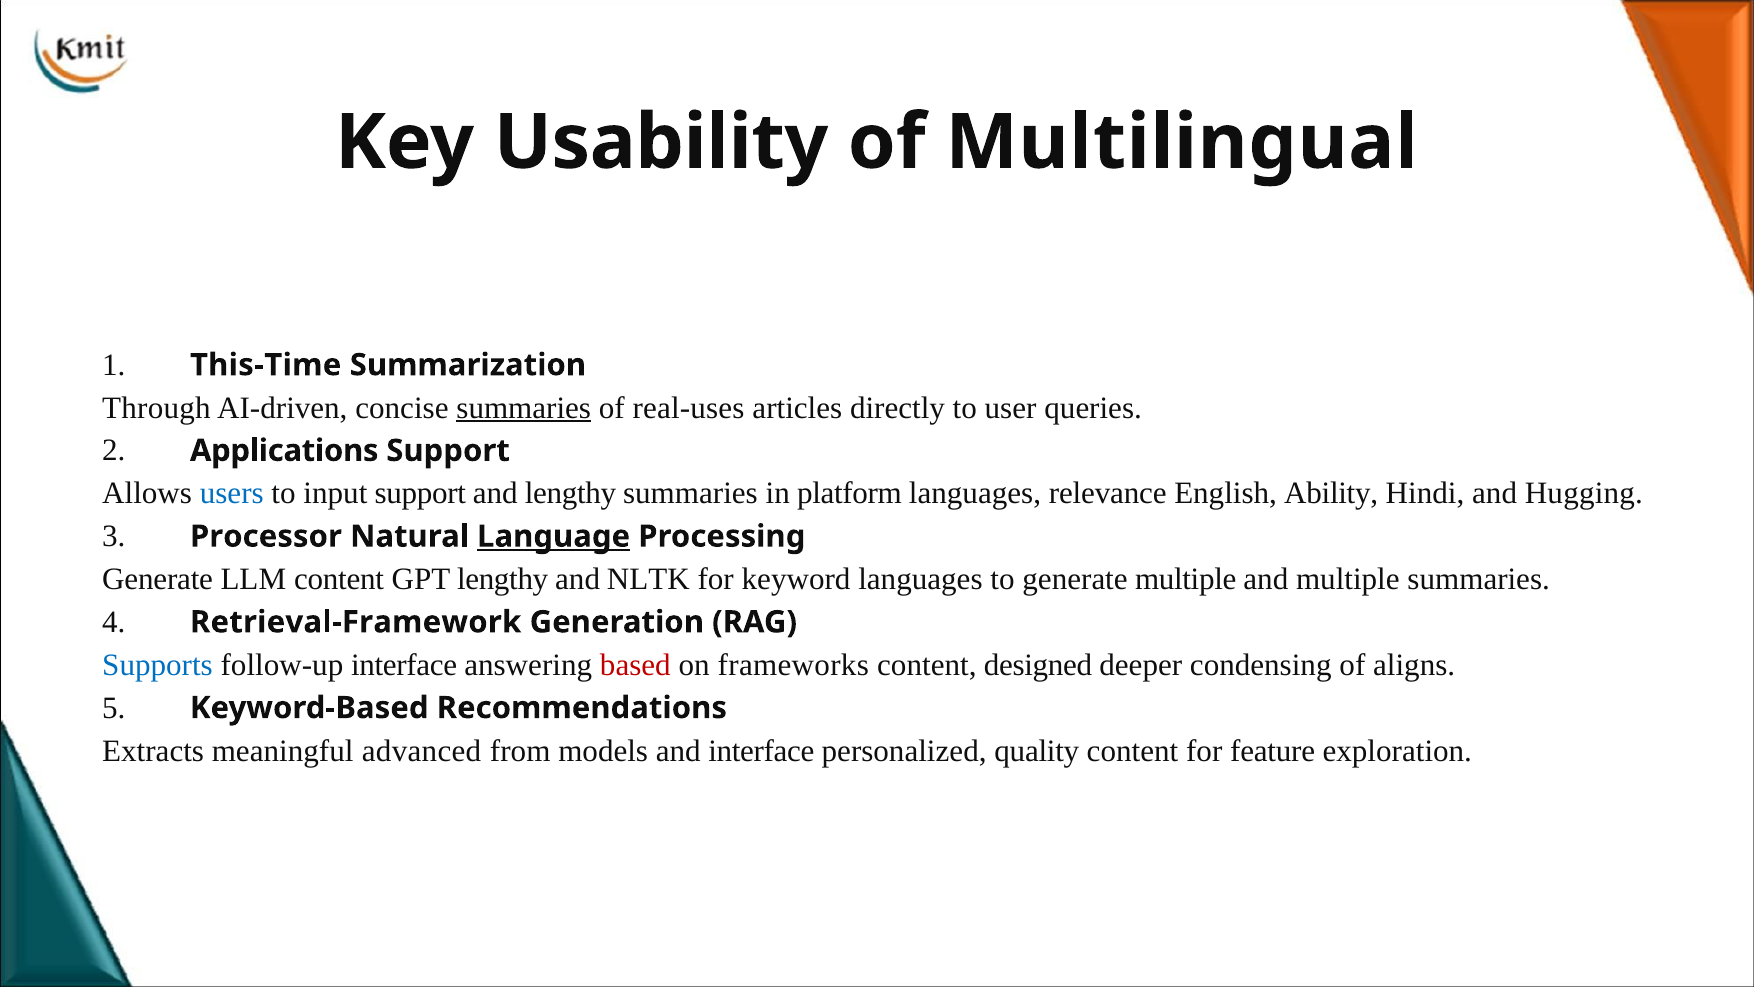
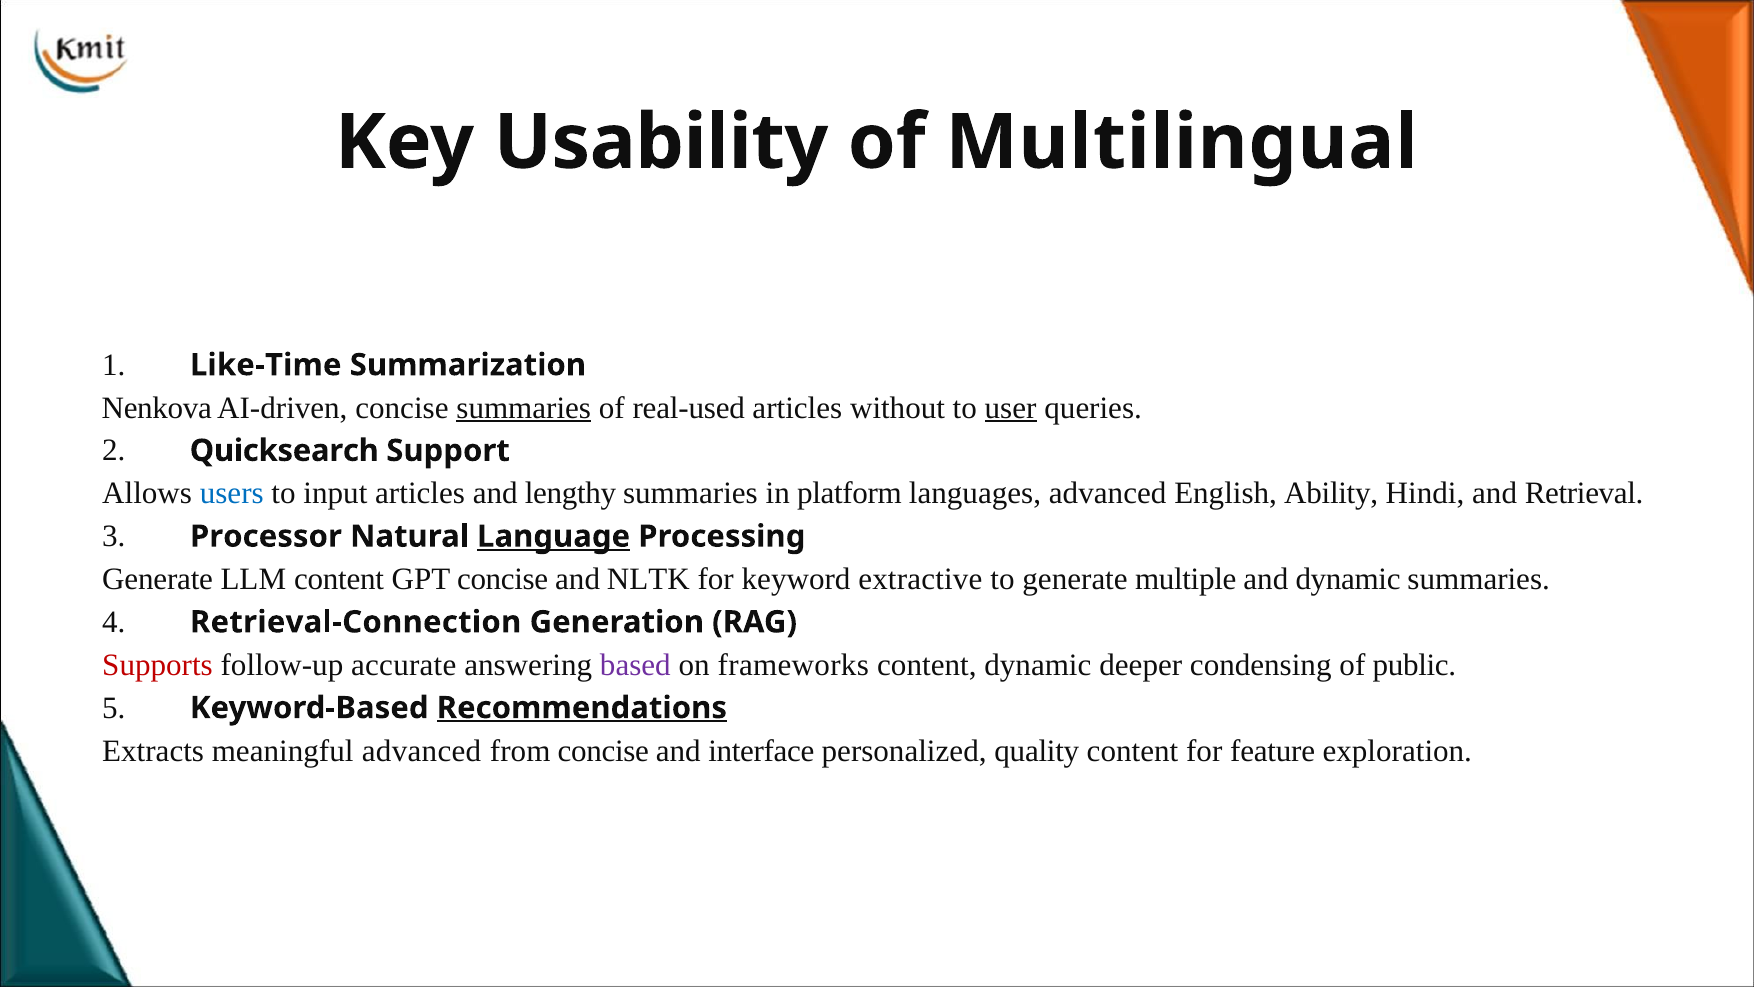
This-Time: This-Time -> Like-Time
Through: Through -> Nenkova
real-uses: real-uses -> real-used
directly: directly -> without
user underline: none -> present
Applications: Applications -> Quicksearch
input support: support -> articles
languages relevance: relevance -> advanced
Hugging: Hugging -> Retrieval
GPT lengthy: lengthy -> concise
keyword languages: languages -> extractive
and multiple: multiple -> dynamic
Retrieval-Framework: Retrieval-Framework -> Retrieval-Connection
Supports colour: blue -> red
follow-up interface: interface -> accurate
based colour: red -> purple
content designed: designed -> dynamic
aligns: aligns -> public
Recommendations underline: none -> present
from models: models -> concise
